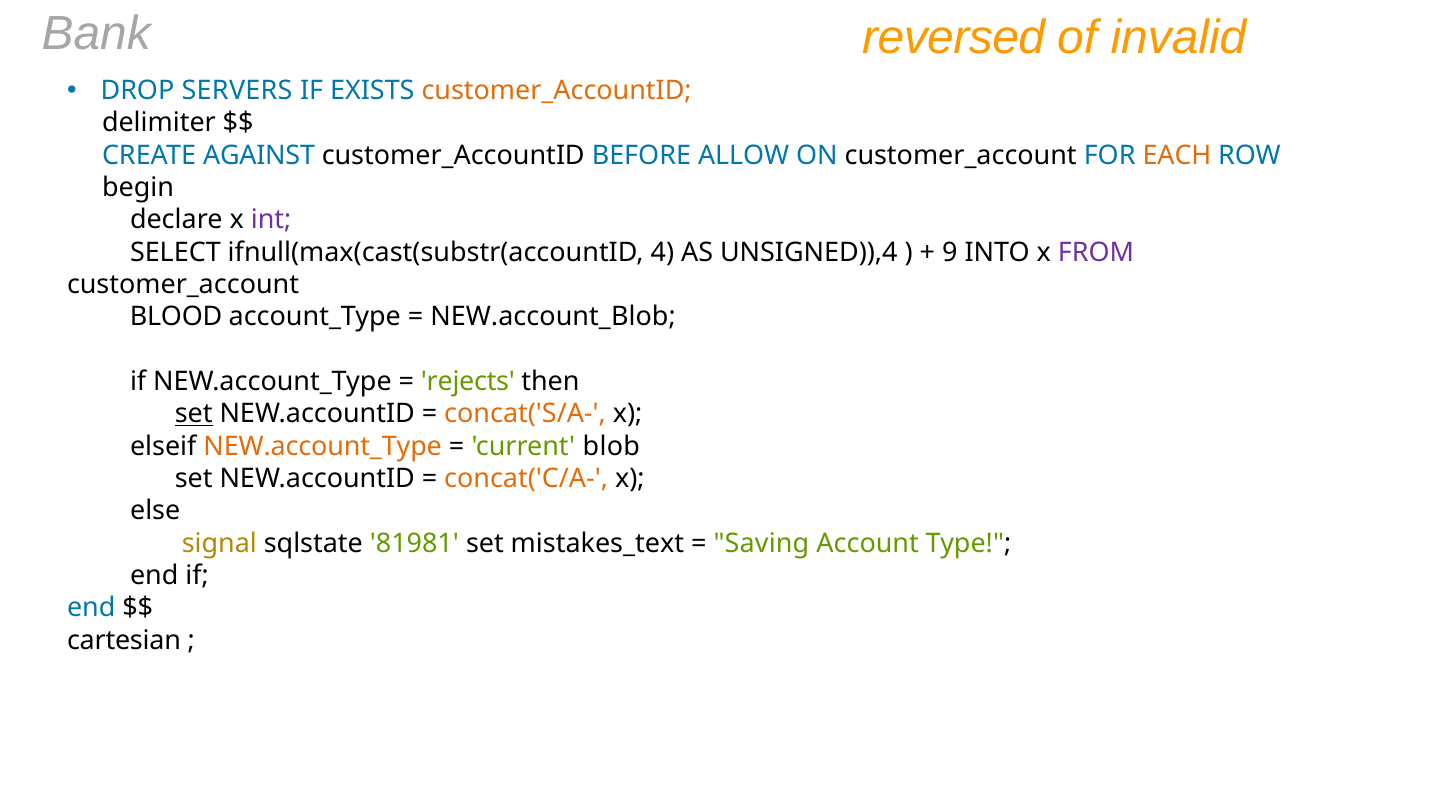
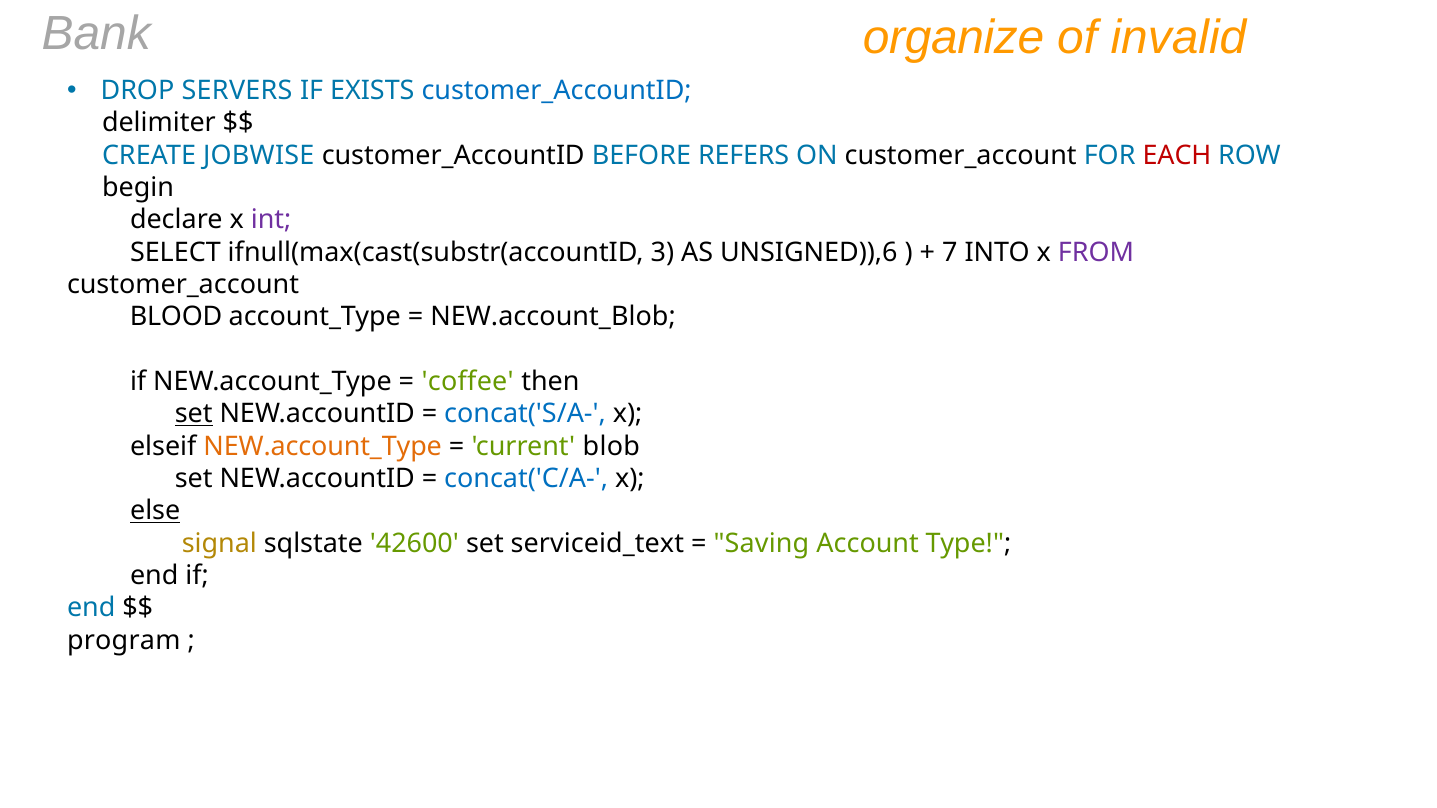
reversed: reversed -> organize
customer_AccountID at (557, 91) colour: orange -> blue
AGAINST: AGAINST -> JOBWISE
ALLOW: ALLOW -> REFERS
EACH colour: orange -> red
4: 4 -> 3
UNSIGNED)),4: UNSIGNED)),4 -> UNSIGNED)),6
9: 9 -> 7
rejects: rejects -> coffee
concat('S/A- colour: orange -> blue
concat('C/A- colour: orange -> blue
else underline: none -> present
81981: 81981 -> 42600
mistakes_text: mistakes_text -> serviceid_text
cartesian: cartesian -> program
